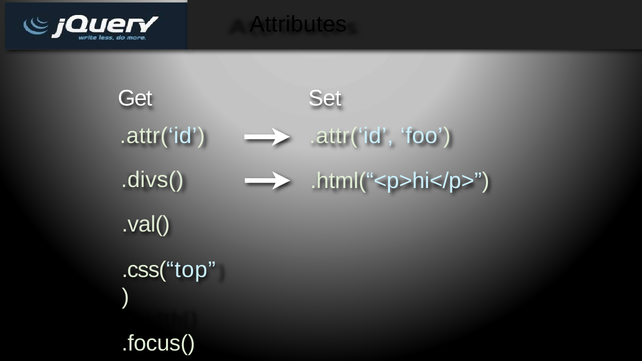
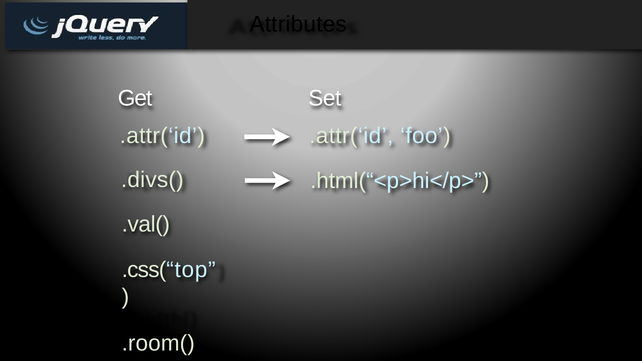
.focus(: .focus( -> .room(
